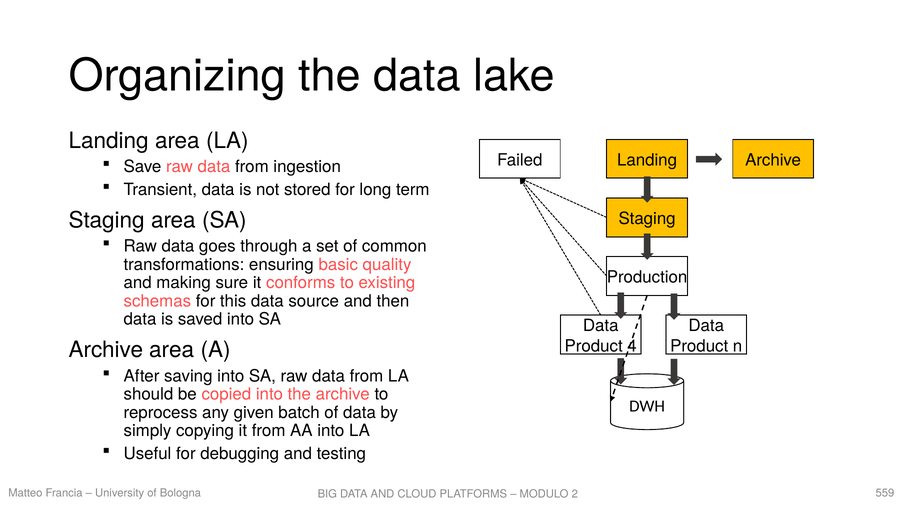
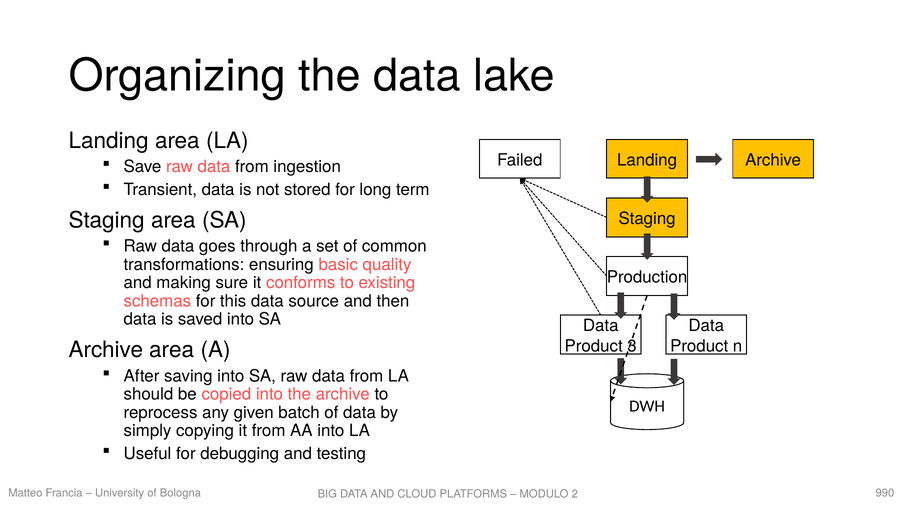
4: 4 -> 3
559: 559 -> 990
